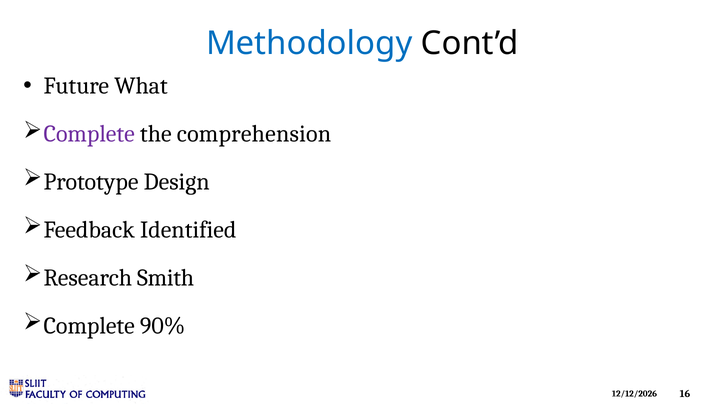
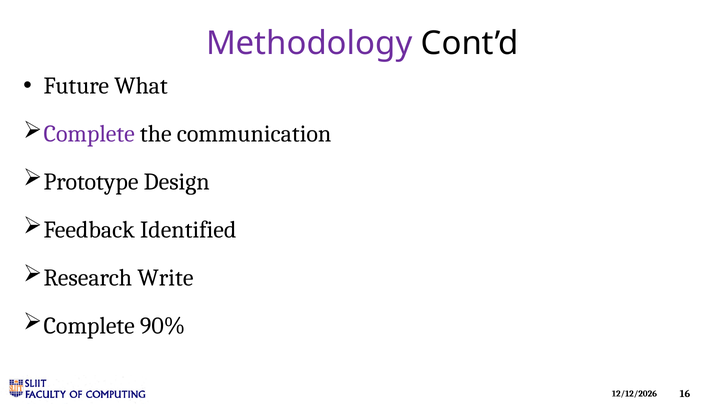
Methodology colour: blue -> purple
comprehension: comprehension -> communication
Smith: Smith -> Write
